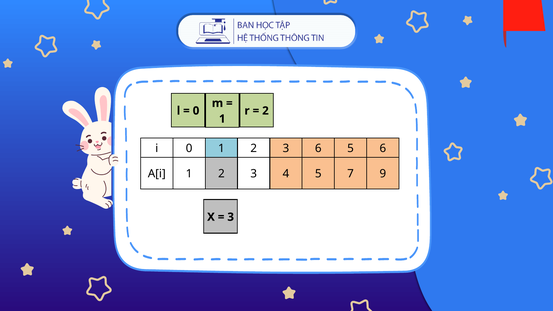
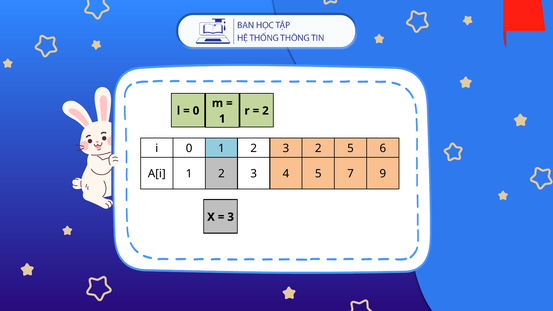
3 6: 6 -> 2
